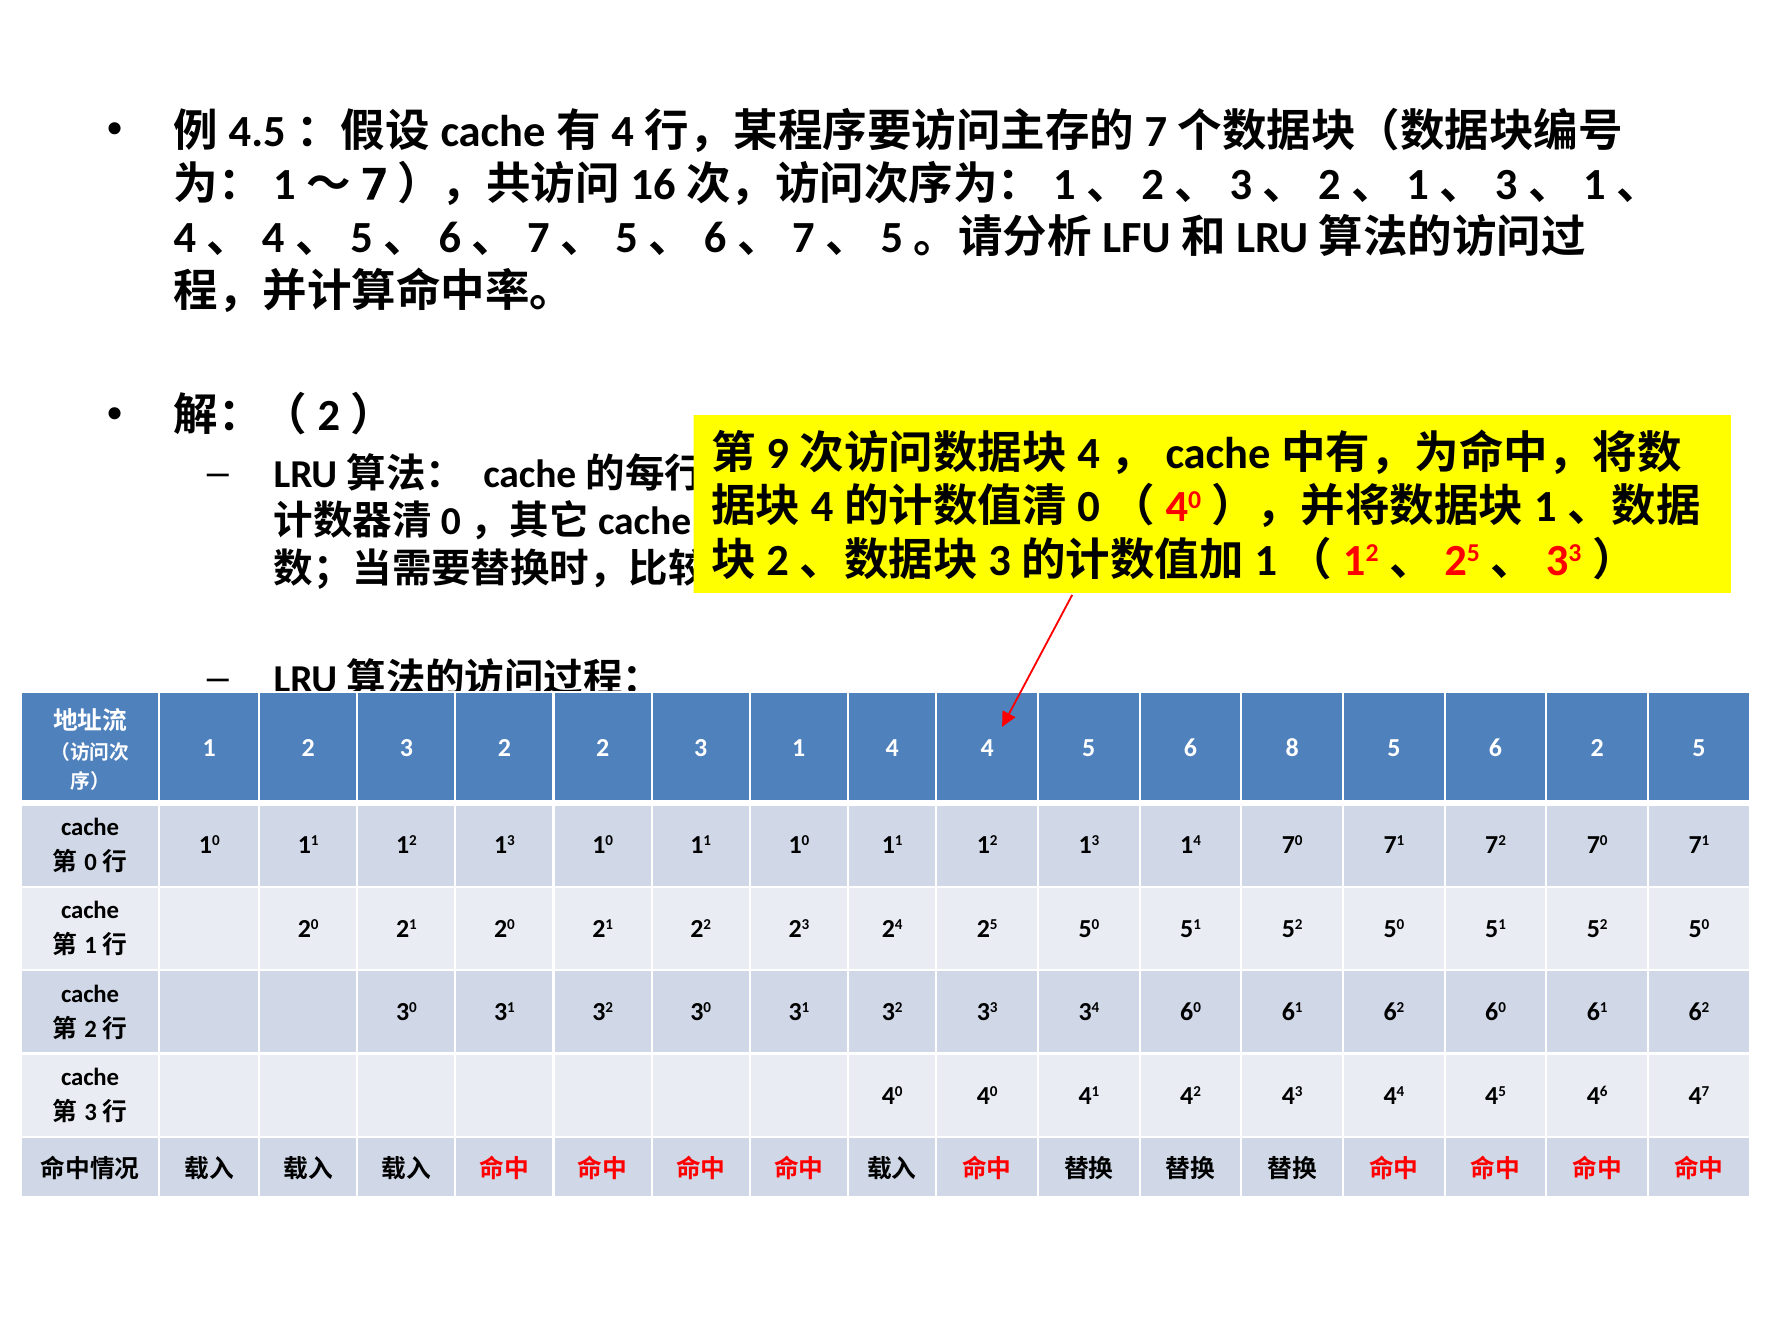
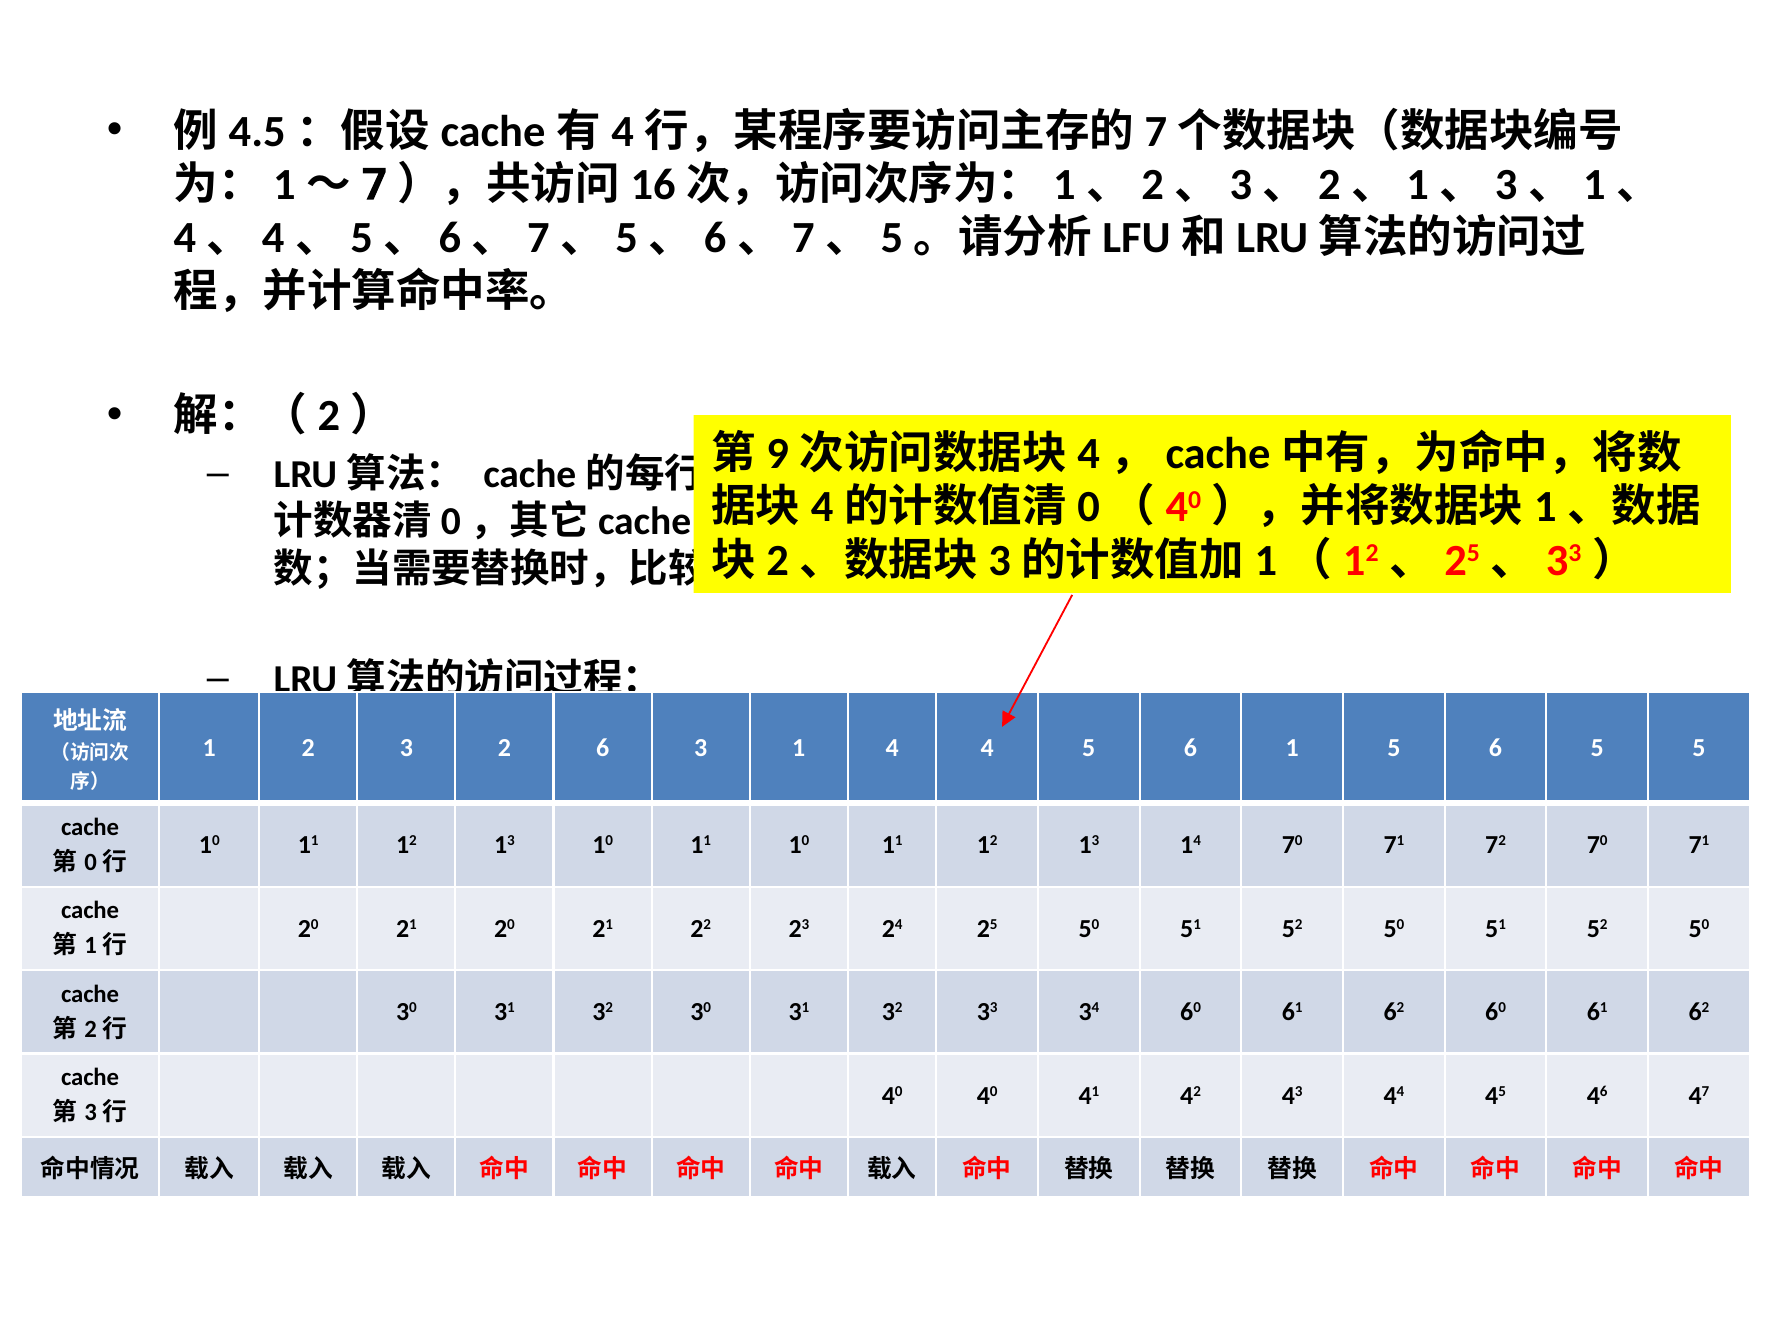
2 2: 2 -> 6
6 8: 8 -> 1
6 2: 2 -> 5
